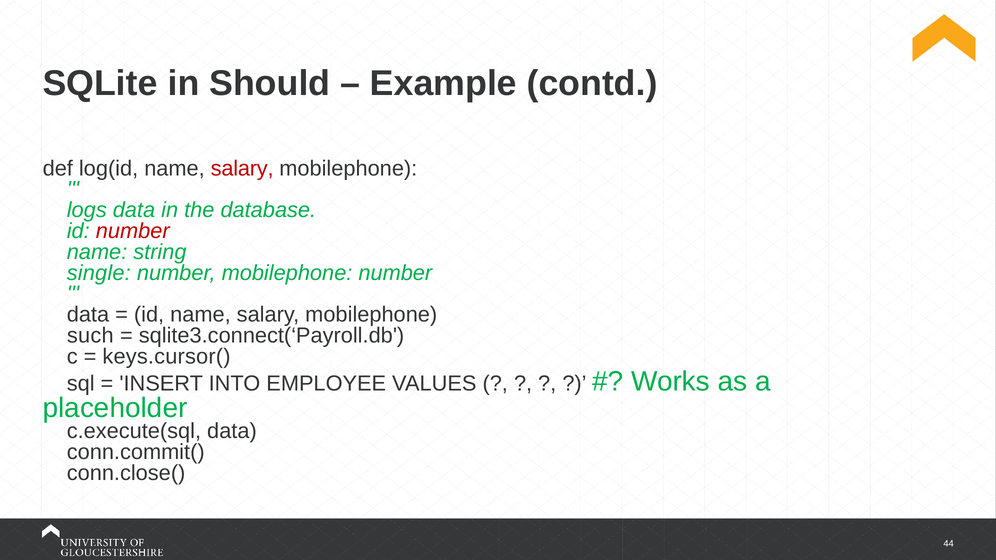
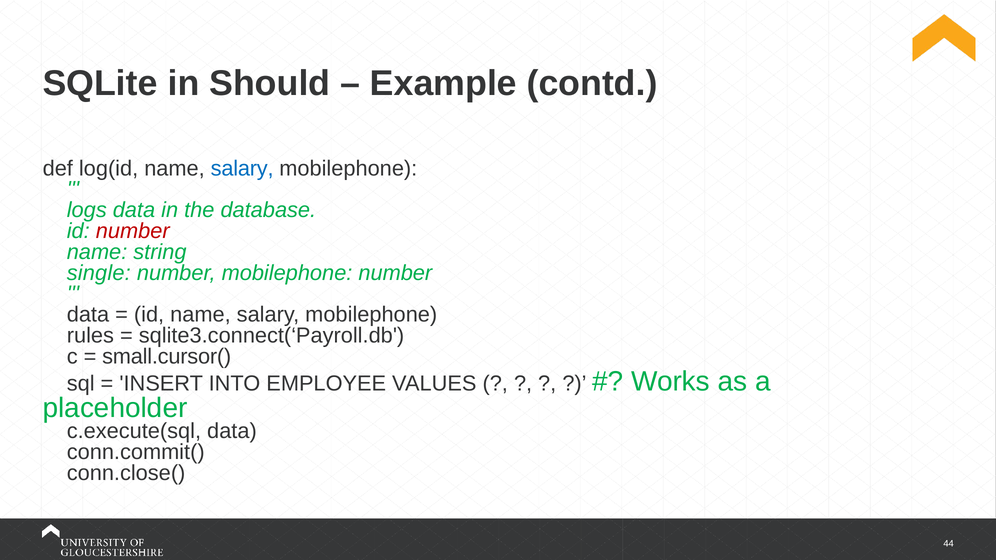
salary at (242, 168) colour: red -> blue
such: such -> rules
keys.cursor(: keys.cursor( -> small.cursor(
